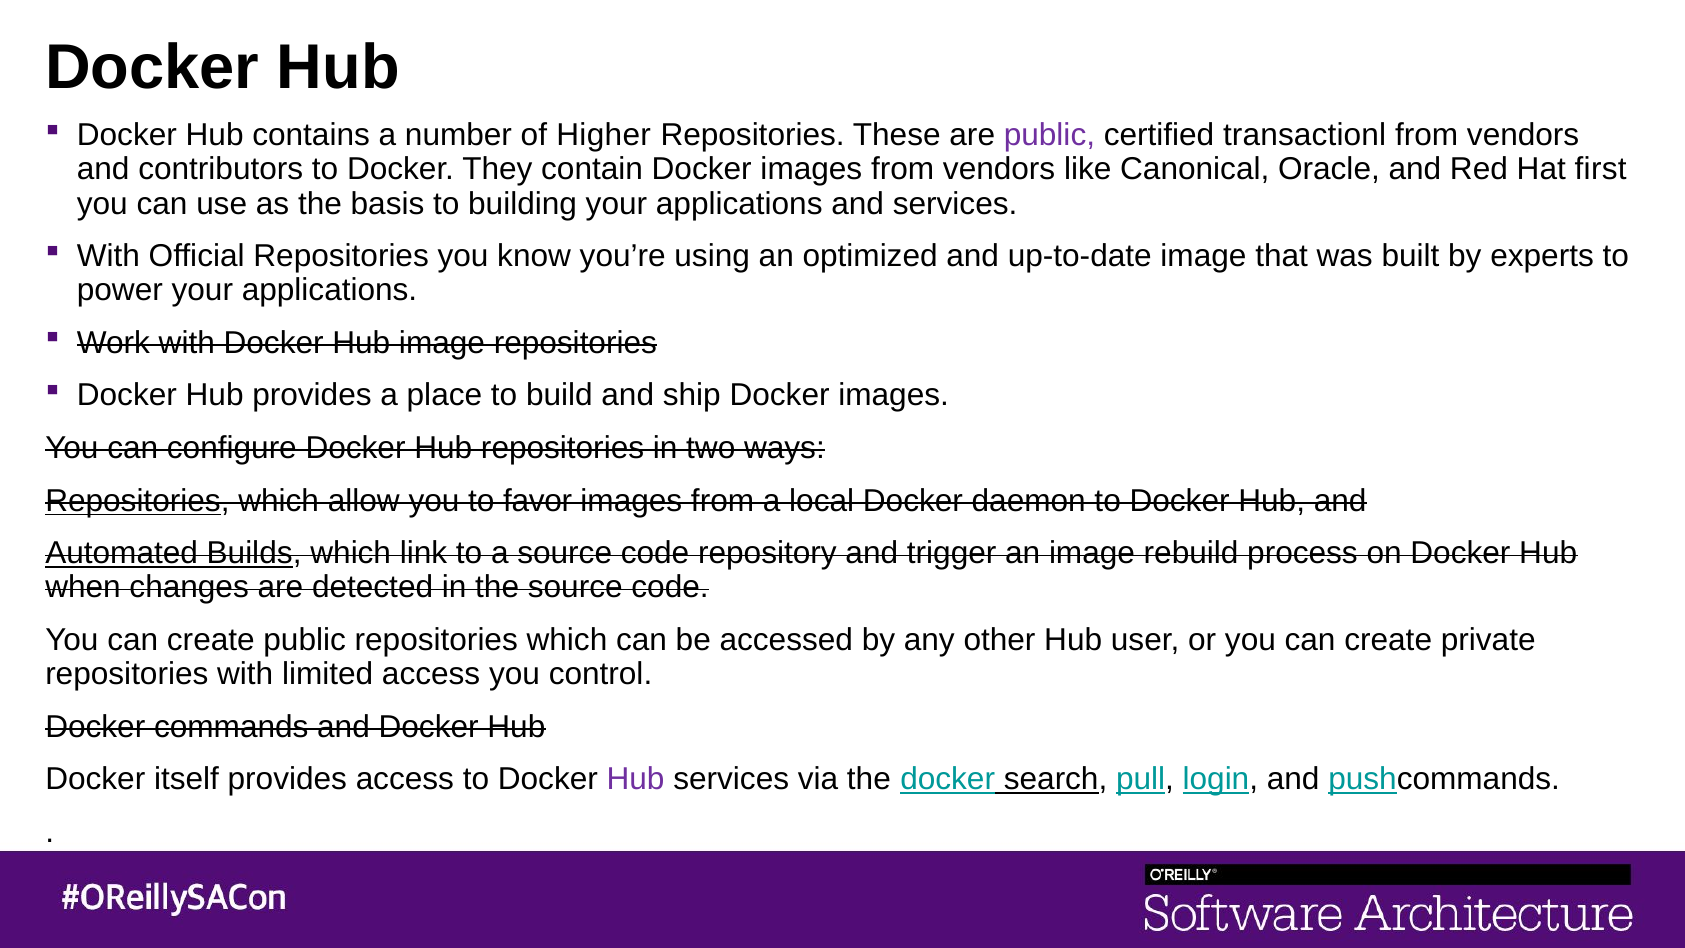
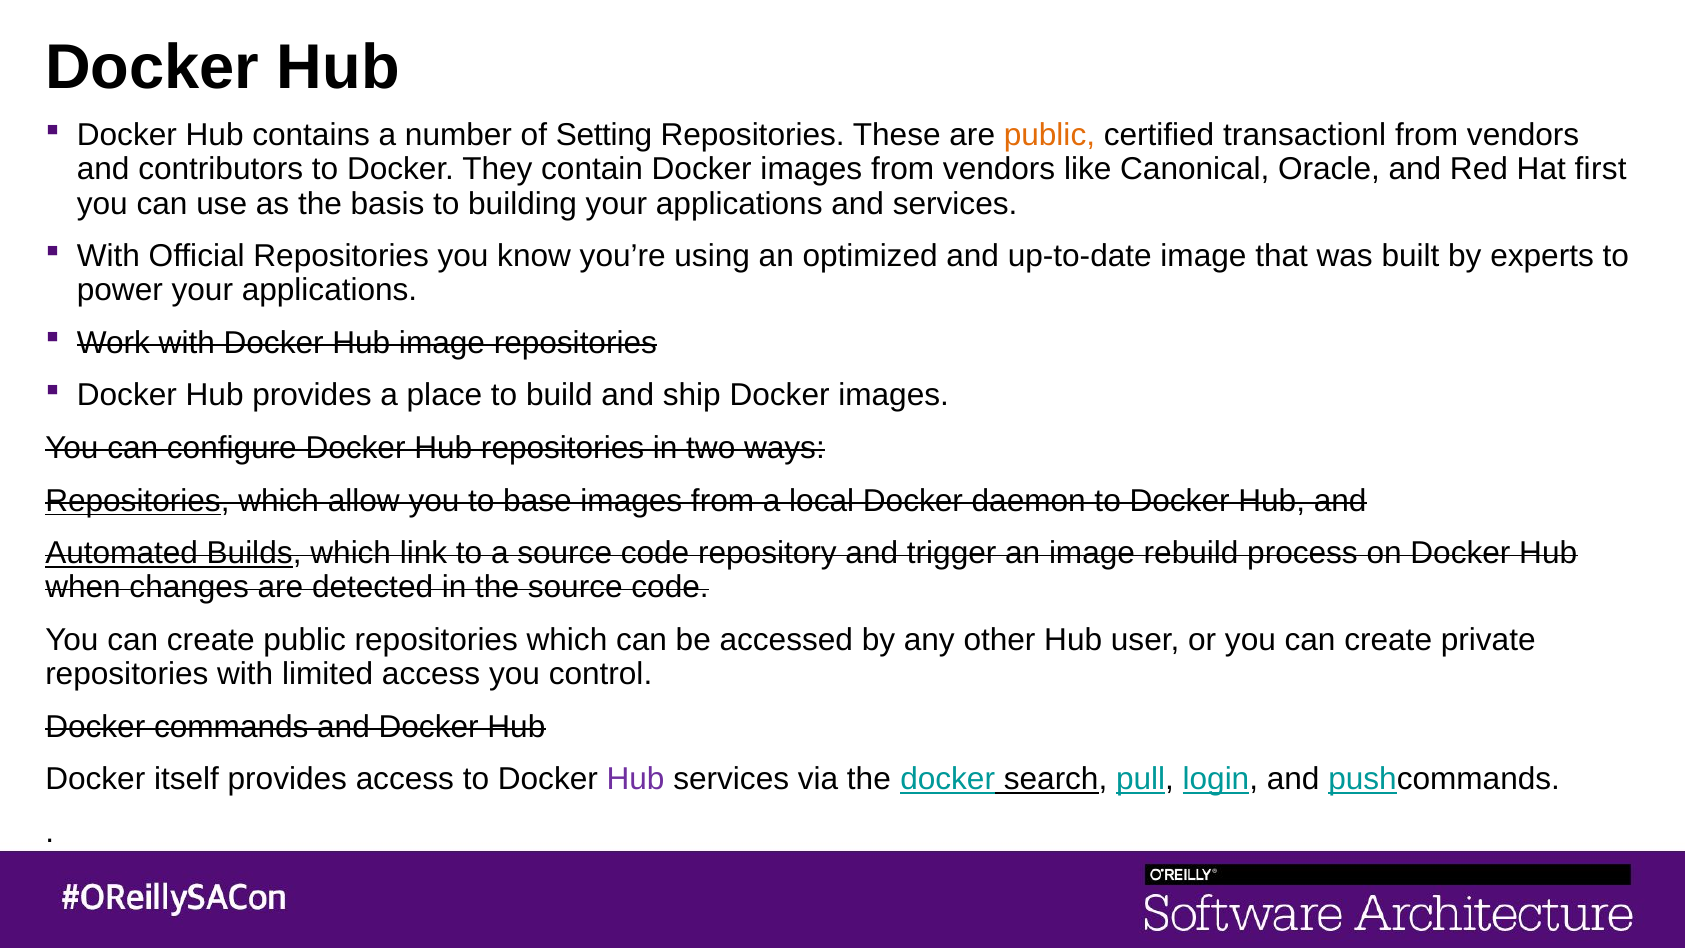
Higher: Higher -> Setting
public at (1049, 135) colour: purple -> orange
favor: favor -> base
